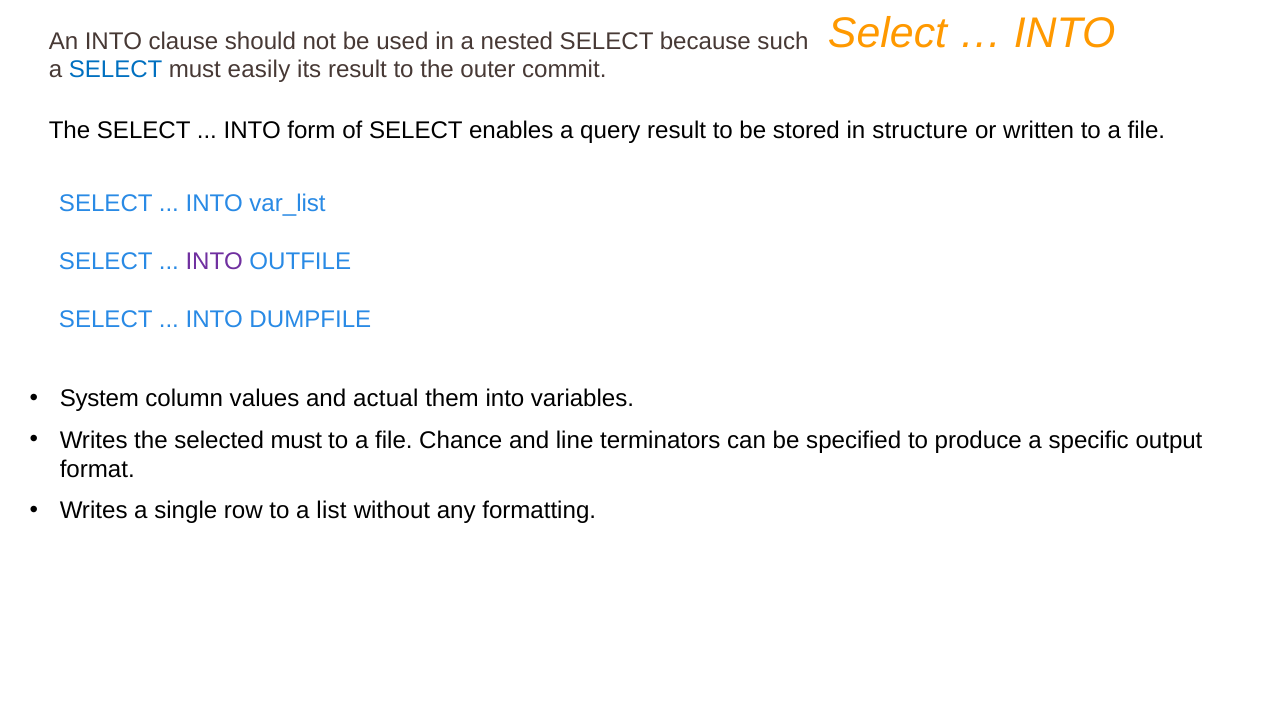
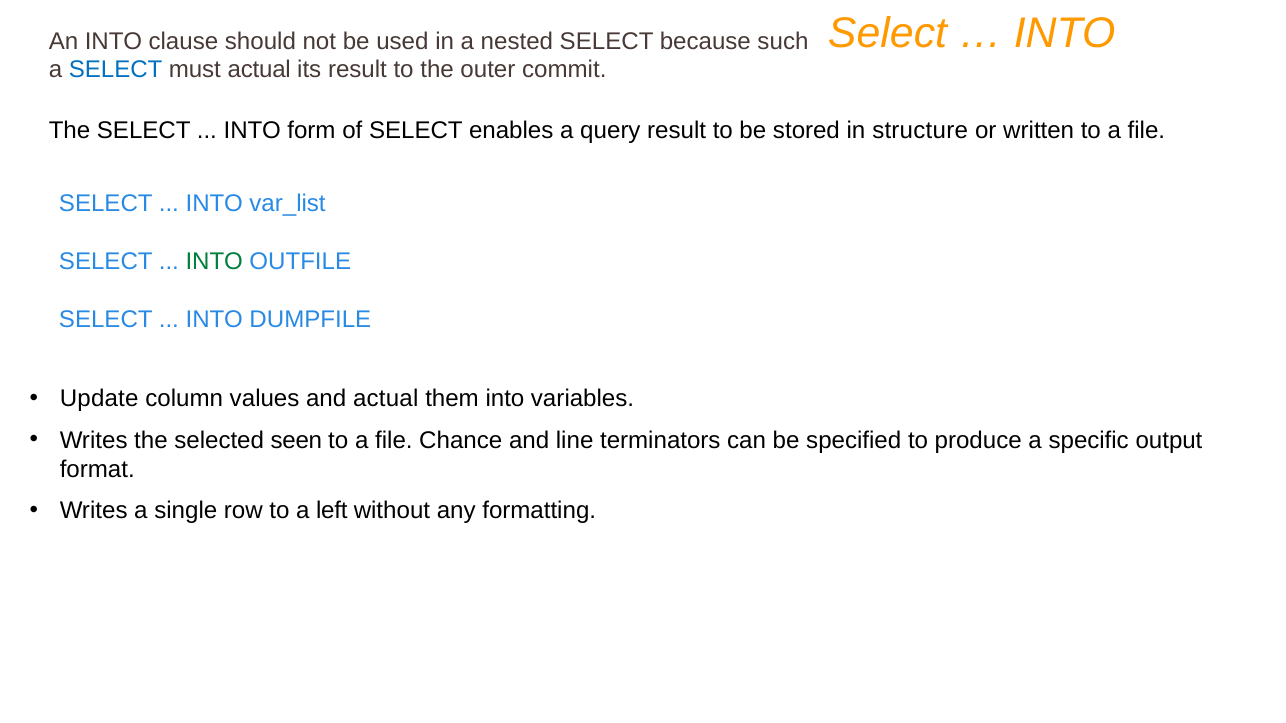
must easily: easily -> actual
INTO at (214, 262) colour: purple -> green
System: System -> Update
selected must: must -> seen
list: list -> left
